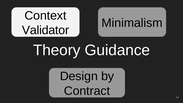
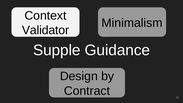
Theory: Theory -> Supple
